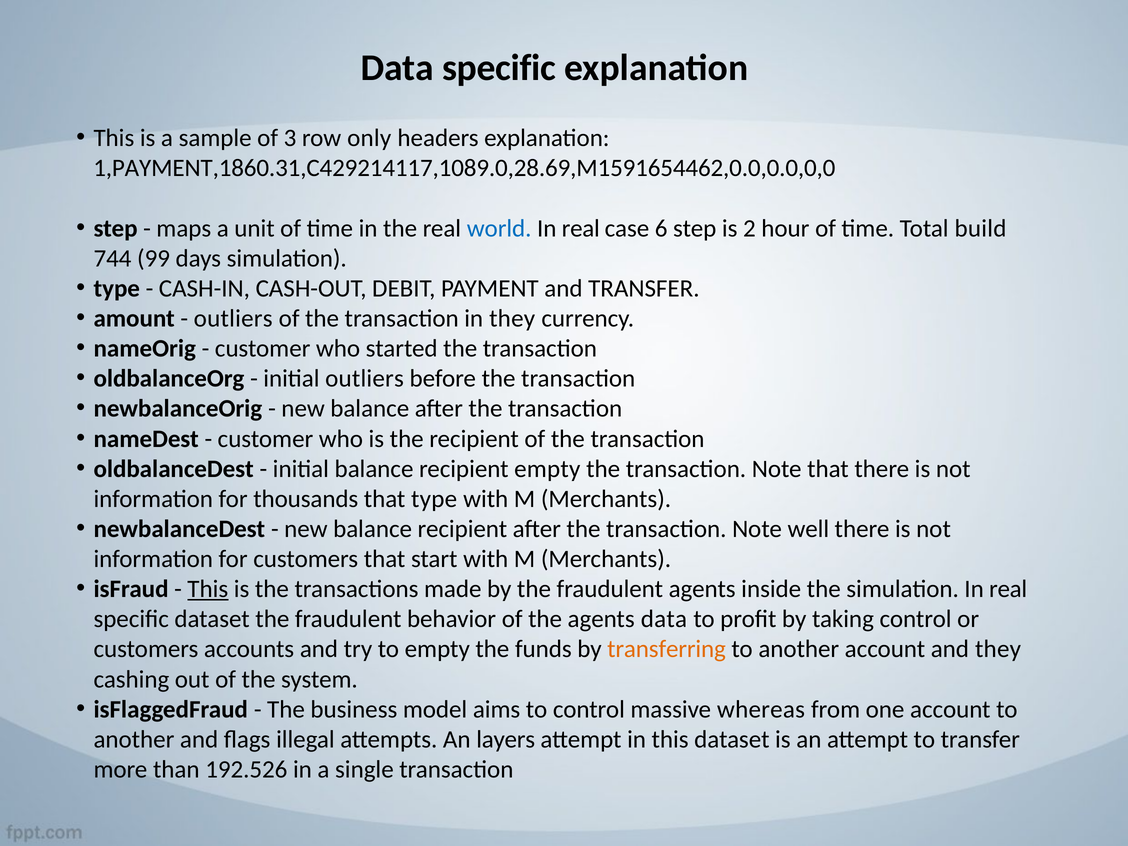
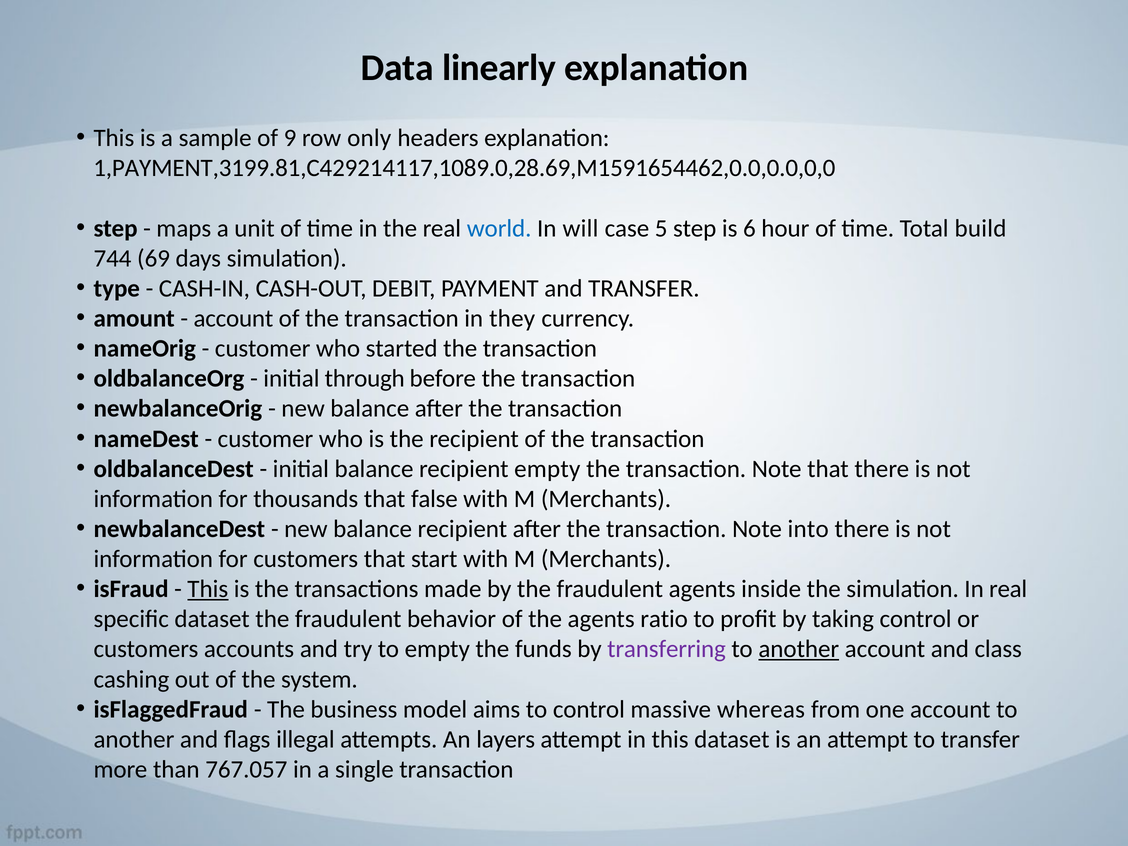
Data specific: specific -> linearly
3: 3 -> 9
1,PAYMENT,1860.31,C429214117,1089.0,28.69,M1591654462,0.0,0.0,0,0: 1,PAYMENT,1860.31,C429214117,1089.0,28.69,M1591654462,0.0,0.0,0,0 -> 1,PAYMENT,3199.81,C429214117,1089.0,28.69,M1591654462,0.0,0.0,0,0
real at (581, 228): real -> will
6: 6 -> 5
2: 2 -> 6
99: 99 -> 69
outliers at (233, 318): outliers -> account
initial outliers: outliers -> through
that type: type -> false
well: well -> into
agents data: data -> ratio
transferring colour: orange -> purple
another at (799, 649) underline: none -> present
and they: they -> class
192.526: 192.526 -> 767.057
